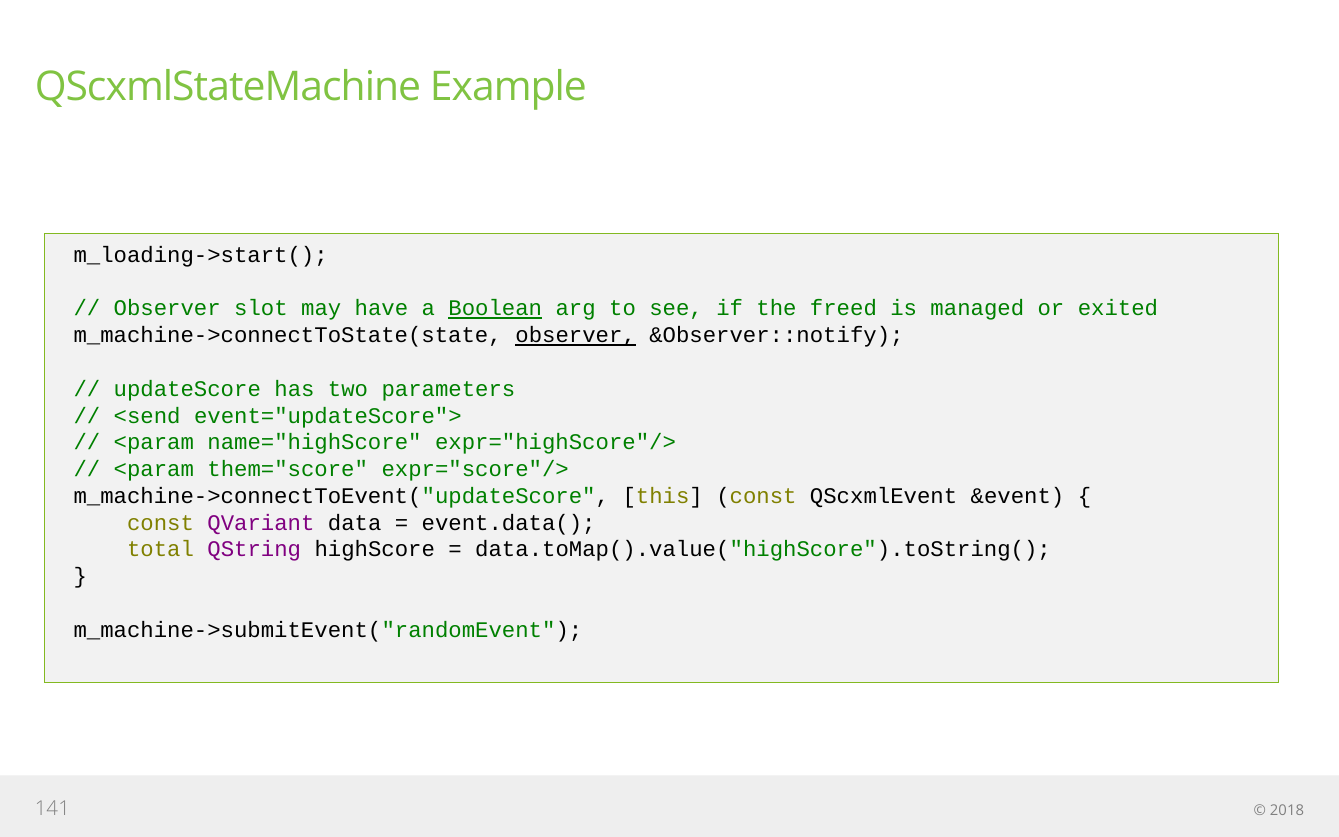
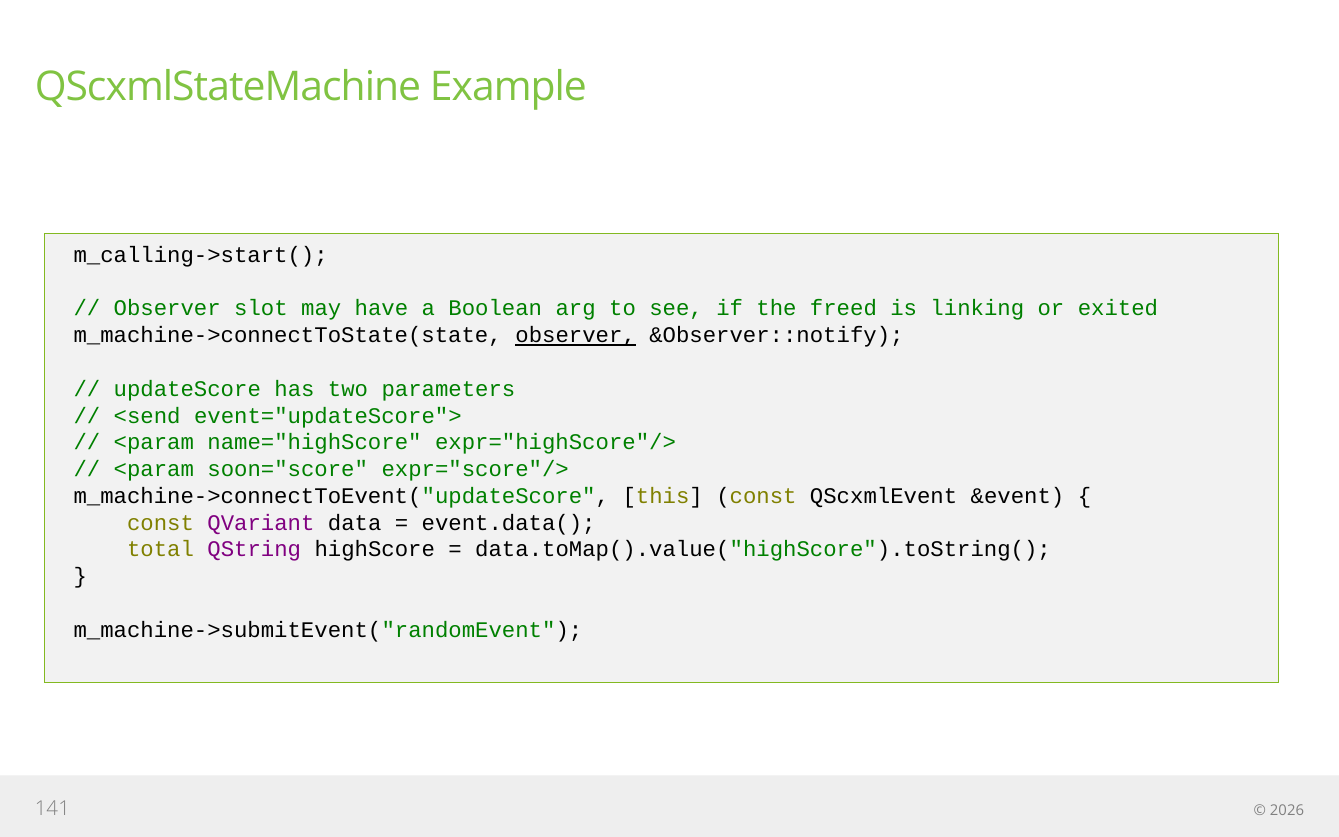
m_loading->start(: m_loading->start( -> m_calling->start(
Boolean underline: present -> none
managed: managed -> linking
them="score: them="score -> soon="score
2018: 2018 -> 2026
